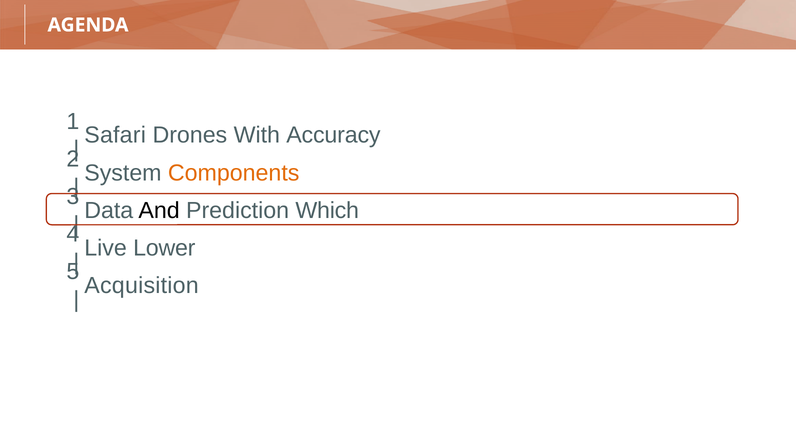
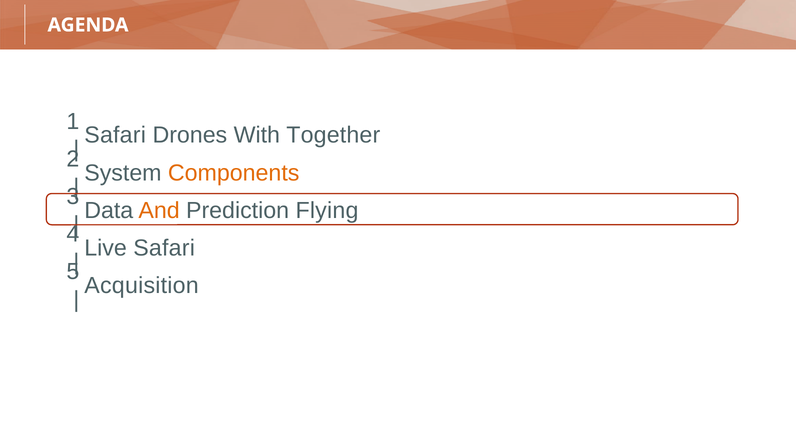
Accuracy: Accuracy -> Together
And colour: black -> orange
Which: Which -> Flying
Live Lower: Lower -> Safari
